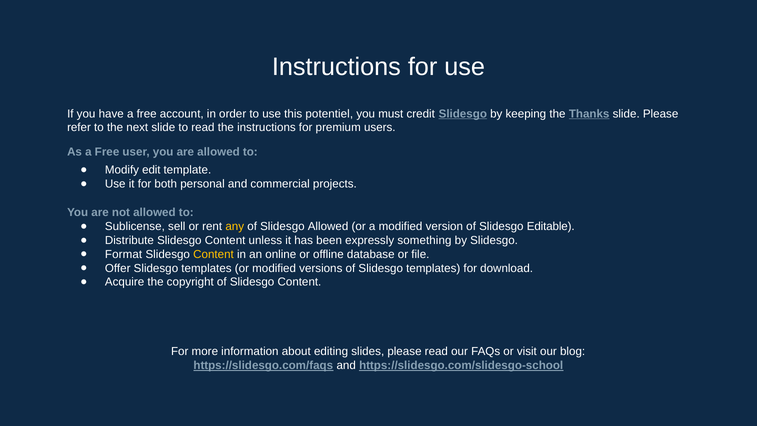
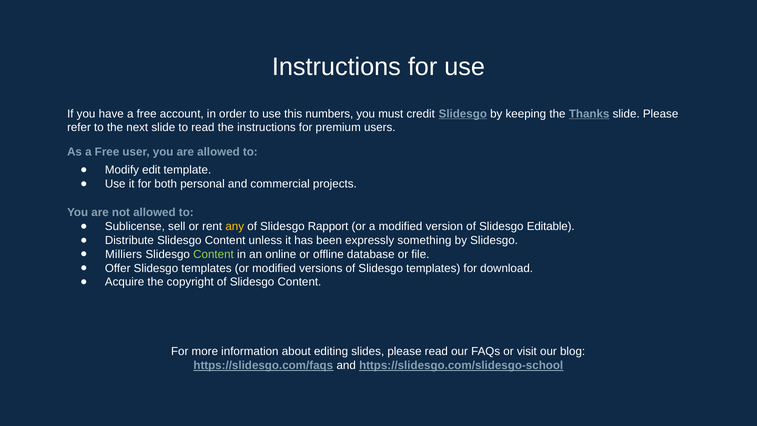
potentiel: potentiel -> numbers
Slidesgo Allowed: Allowed -> Rapport
Format: Format -> Milliers
Content at (213, 254) colour: yellow -> light green
